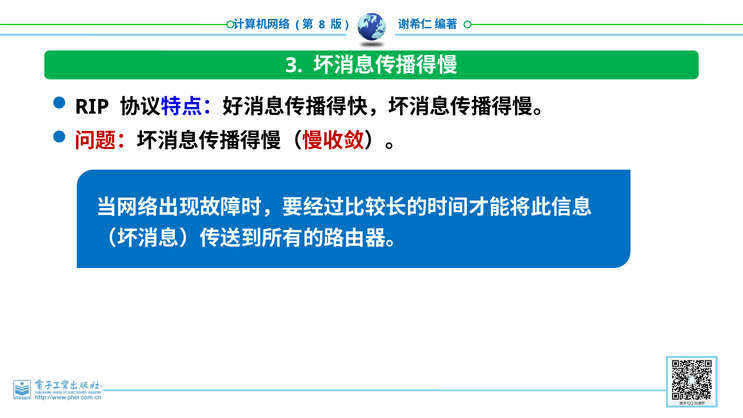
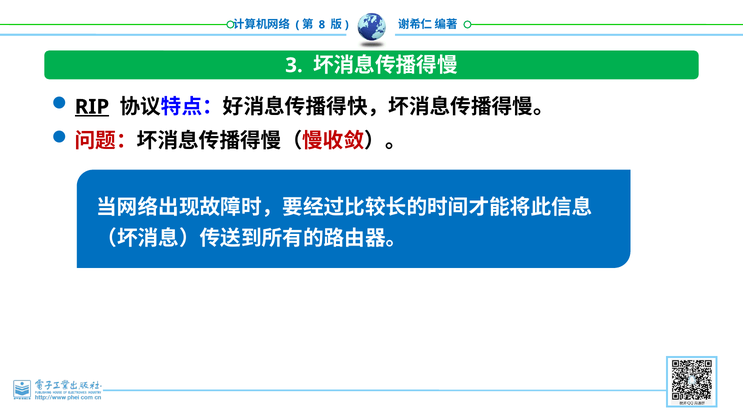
RIP underline: none -> present
